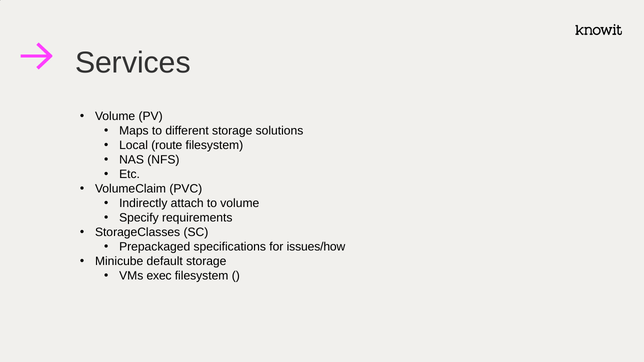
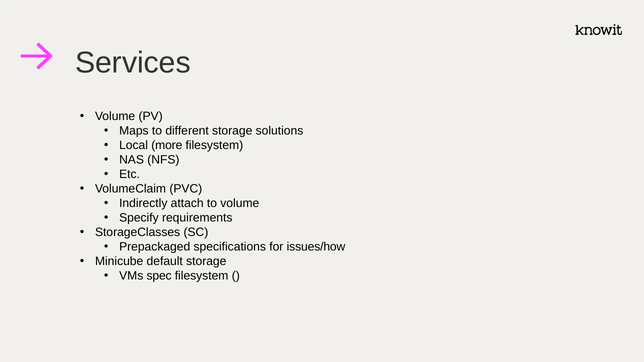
route: route -> more
exec: exec -> spec
